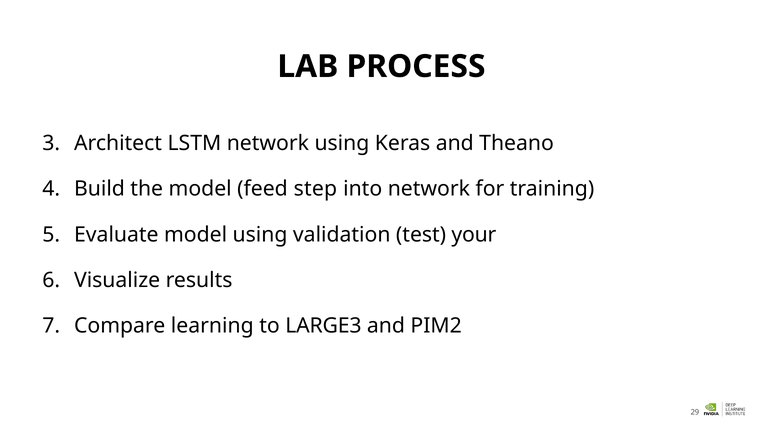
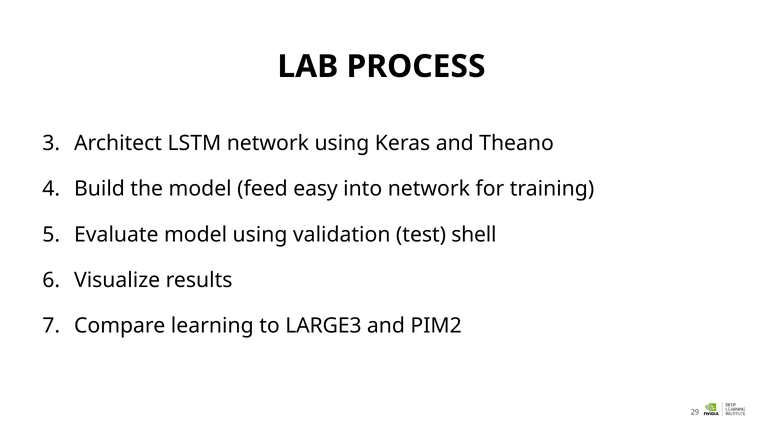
step: step -> easy
your: your -> shell
